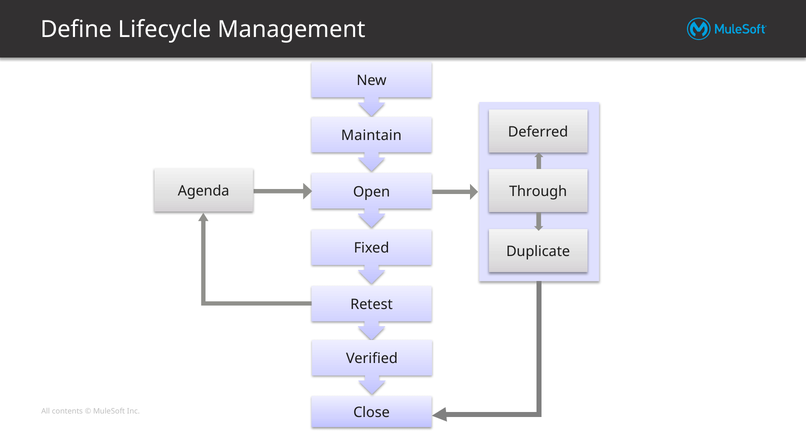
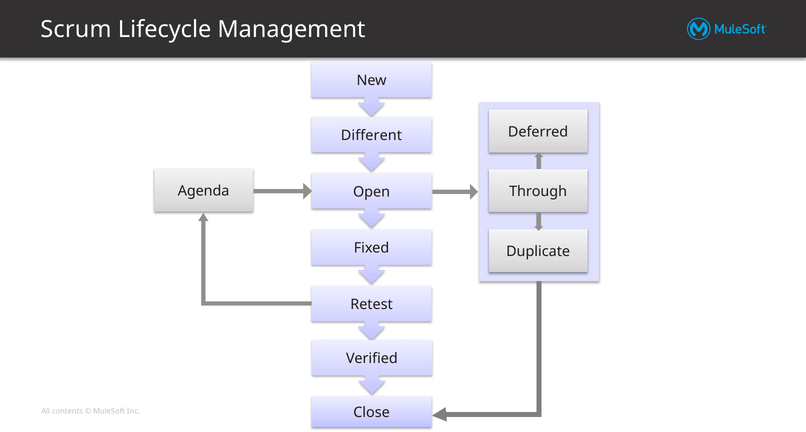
Define: Define -> Scrum
Maintain: Maintain -> Different
